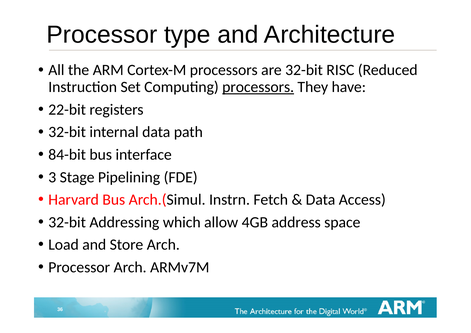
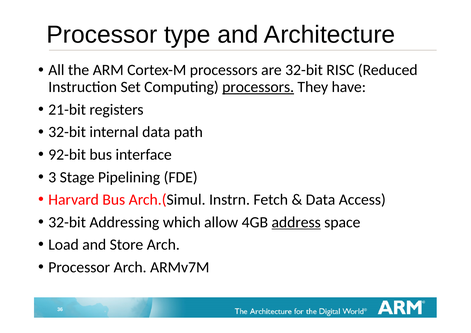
22-bit: 22-bit -> 21-bit
84-bit: 84-bit -> 92-bit
address underline: none -> present
